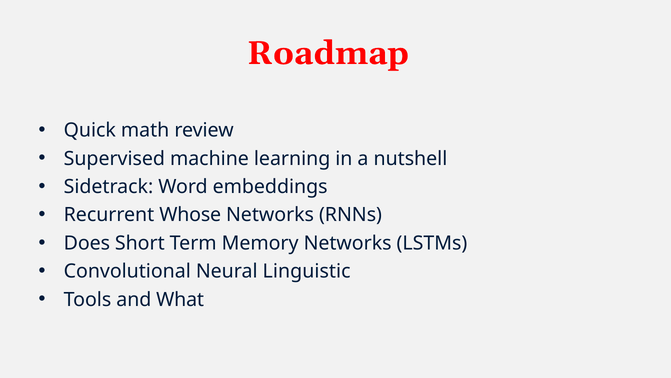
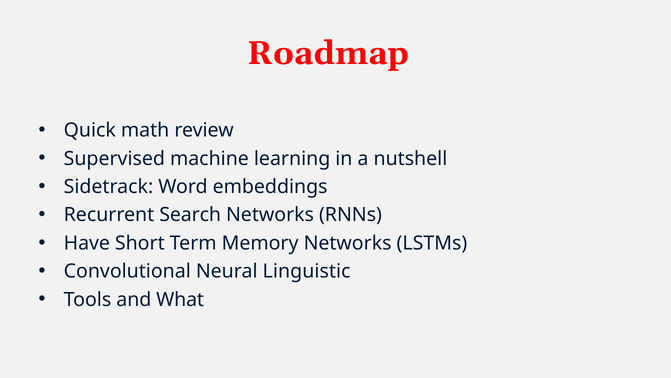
Whose: Whose -> Search
Does: Does -> Have
